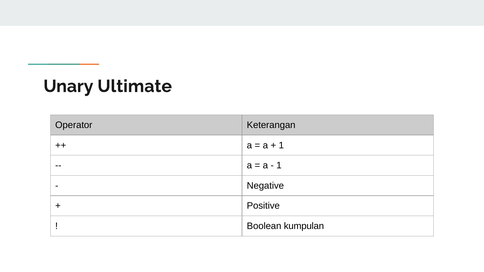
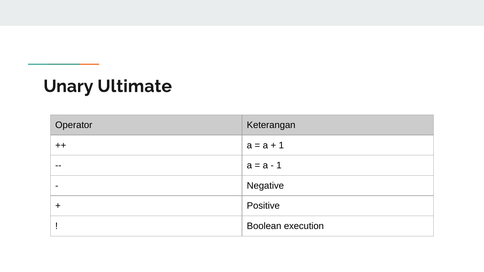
kumpulan: kumpulan -> execution
